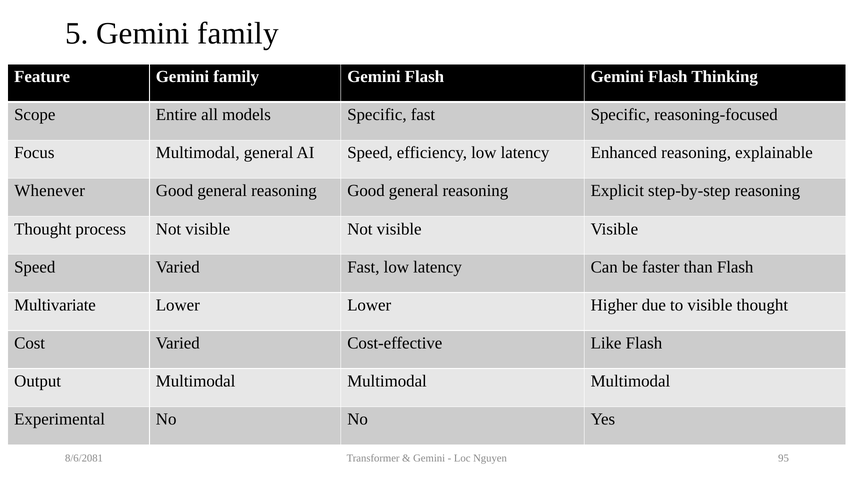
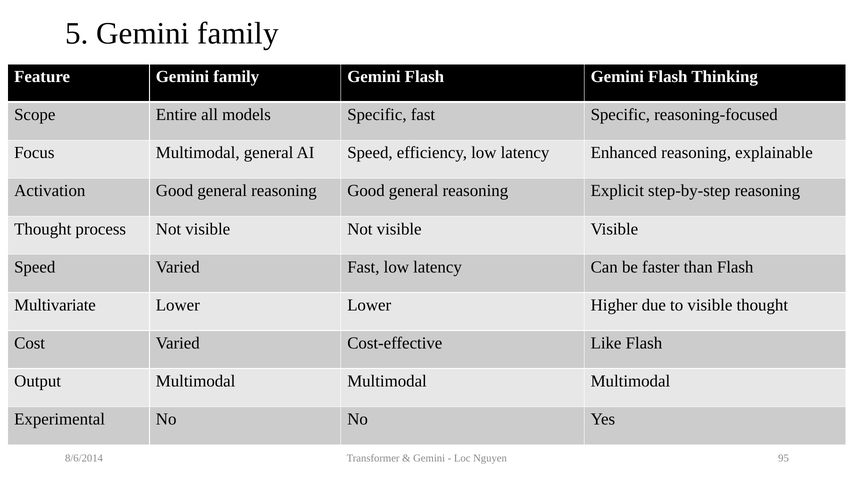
Whenever: Whenever -> Activation
8/6/2081: 8/6/2081 -> 8/6/2014
